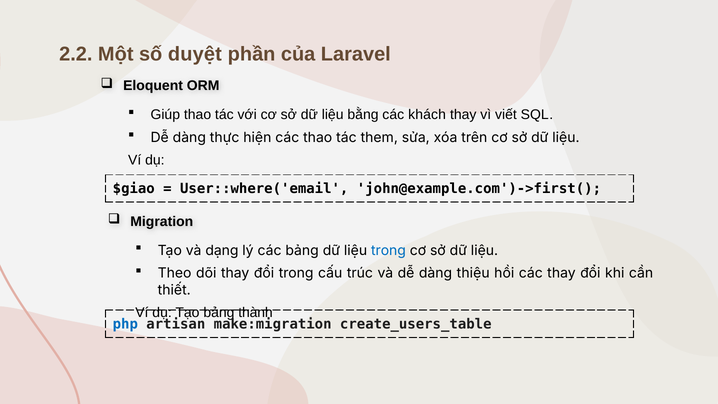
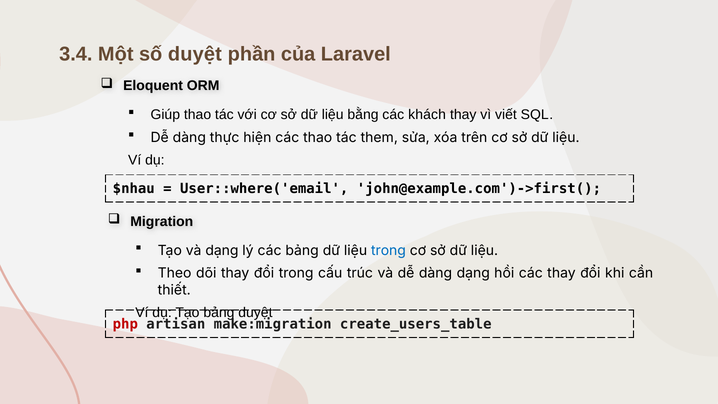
2.2: 2.2 -> 3.4
$giao: $giao -> $nhau
dàng thiệu: thiệu -> dạng
bảng thành: thành -> duyệt
php colour: blue -> red
